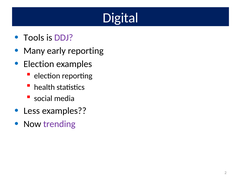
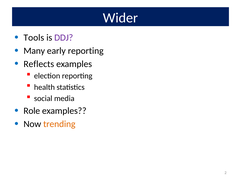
Digital: Digital -> Wider
Election at (39, 64): Election -> Reflects
Less: Less -> Role
trending colour: purple -> orange
